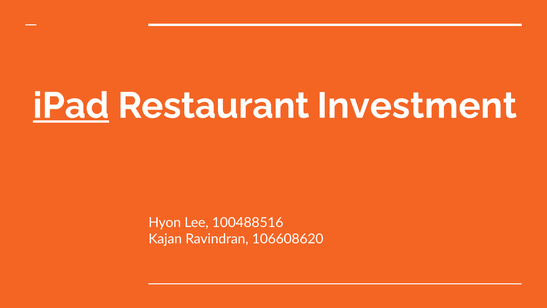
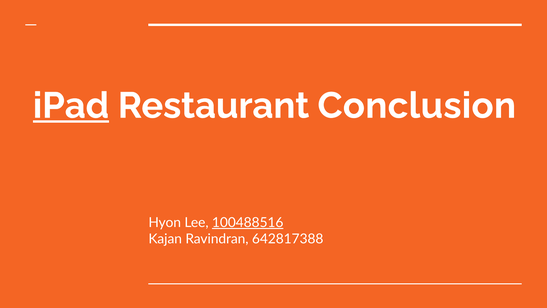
Investment: Investment -> Conclusion
100488516 underline: none -> present
106608620: 106608620 -> 642817388
